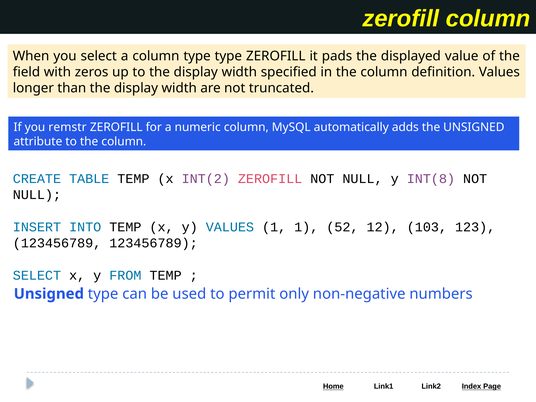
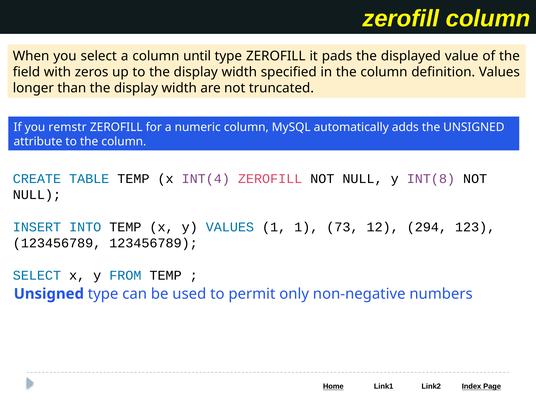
column type: type -> until
INT(2: INT(2 -> INT(4
52: 52 -> 73
103: 103 -> 294
